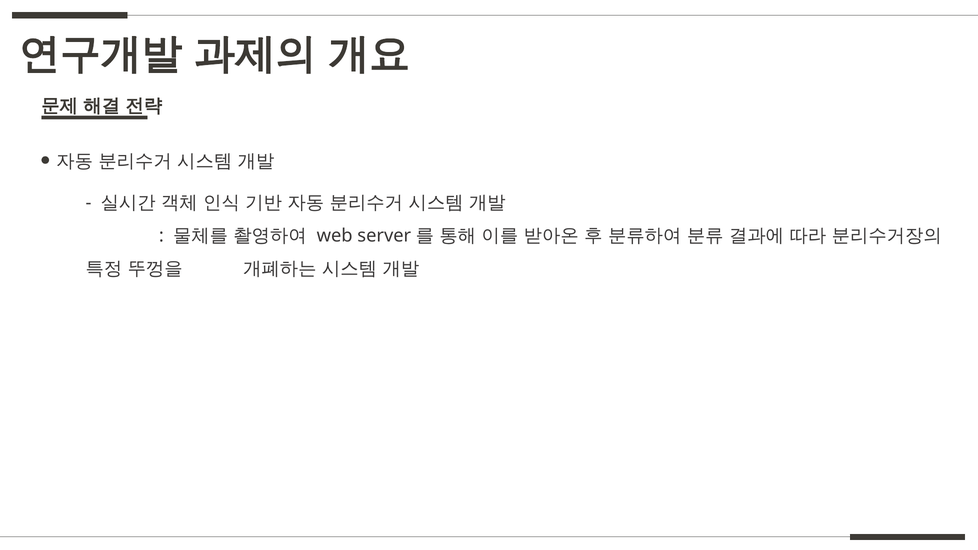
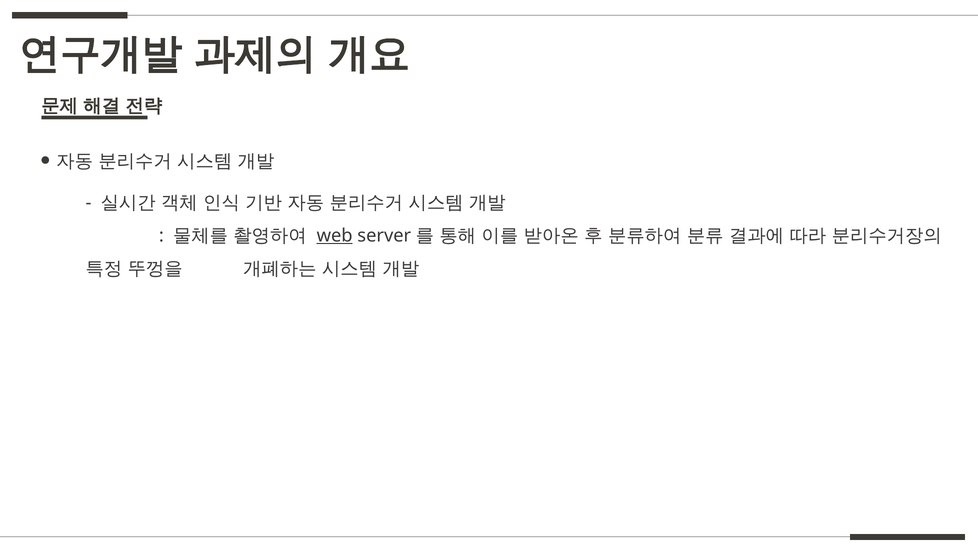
web underline: none -> present
